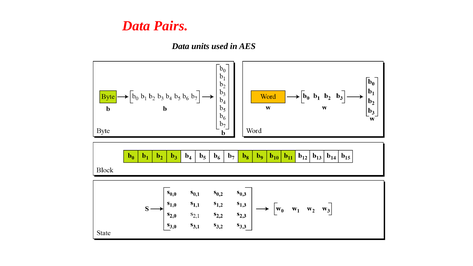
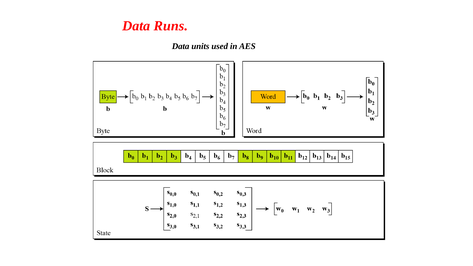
Pairs: Pairs -> Runs
